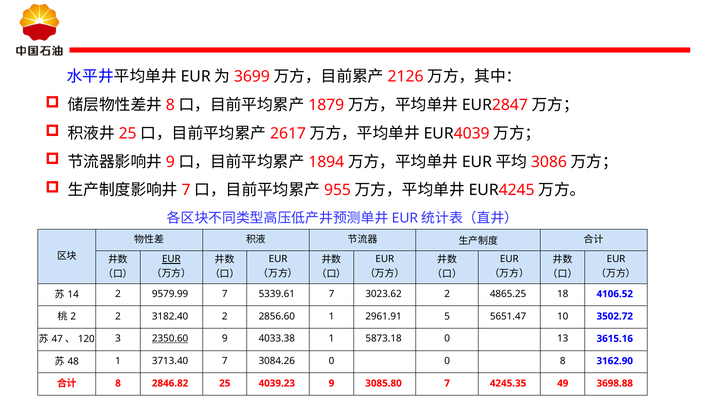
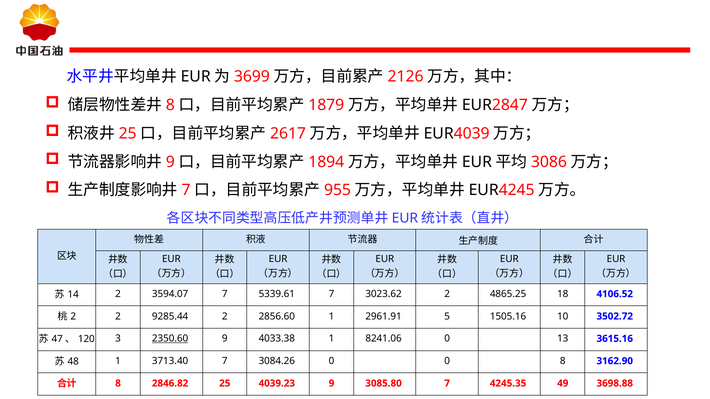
EUR at (171, 259) underline: present -> none
9579.99: 9579.99 -> 3594.07
3182.40: 3182.40 -> 9285.44
5651.47: 5651.47 -> 1505.16
5873.18: 5873.18 -> 8241.06
